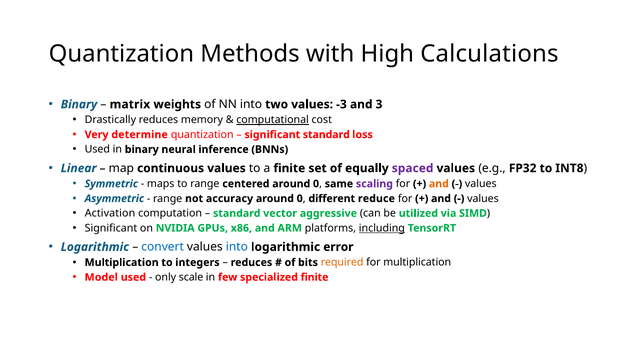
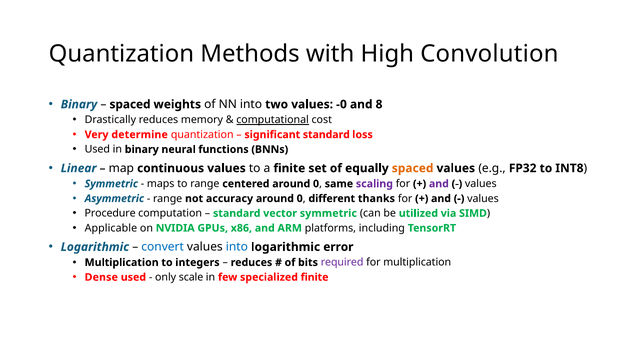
Calculations: Calculations -> Convolution
matrix at (130, 104): matrix -> spaced
-3: -3 -> -0
3: 3 -> 8
inference: inference -> functions
spaced at (413, 168) colour: purple -> orange
and at (439, 184) colour: orange -> purple
reduce: reduce -> thanks
Activation: Activation -> Procedure
vector aggressive: aggressive -> symmetric
Significant at (111, 228): Significant -> Applicable
including underline: present -> none
required colour: orange -> purple
Model: Model -> Dense
